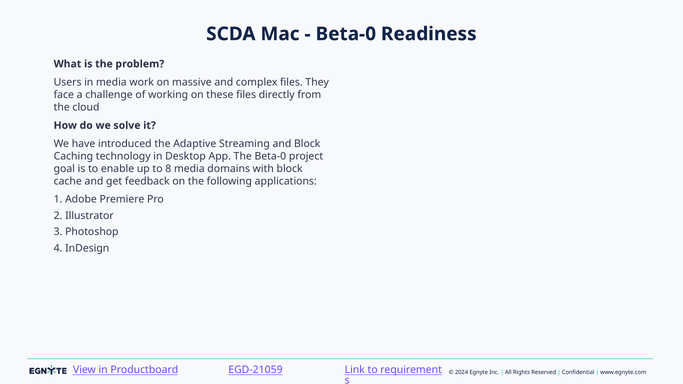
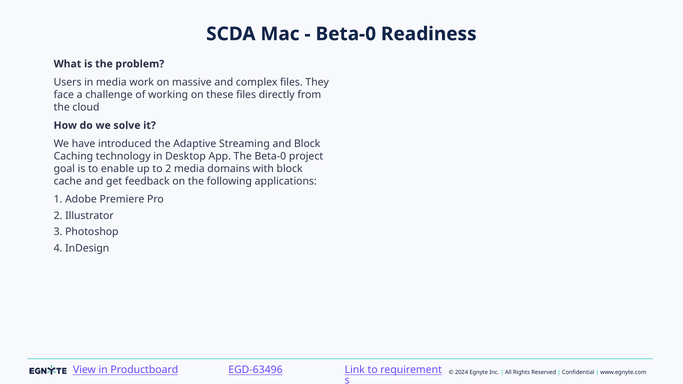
to 8: 8 -> 2
EGD-21059: EGD-21059 -> EGD-63496
